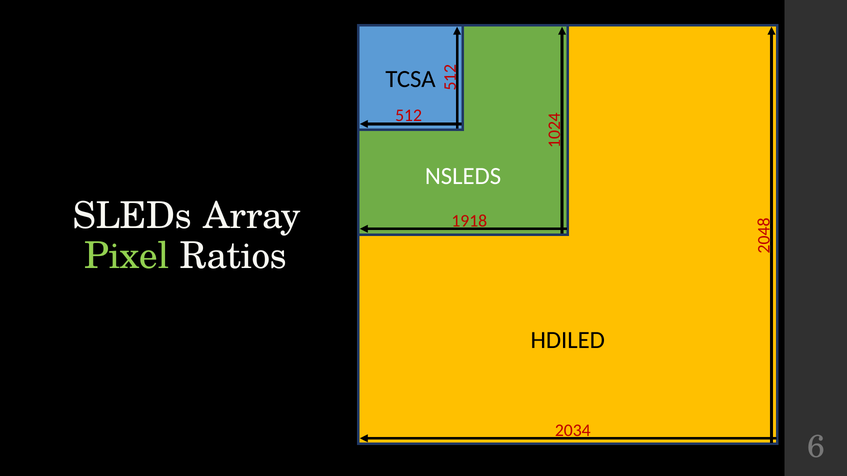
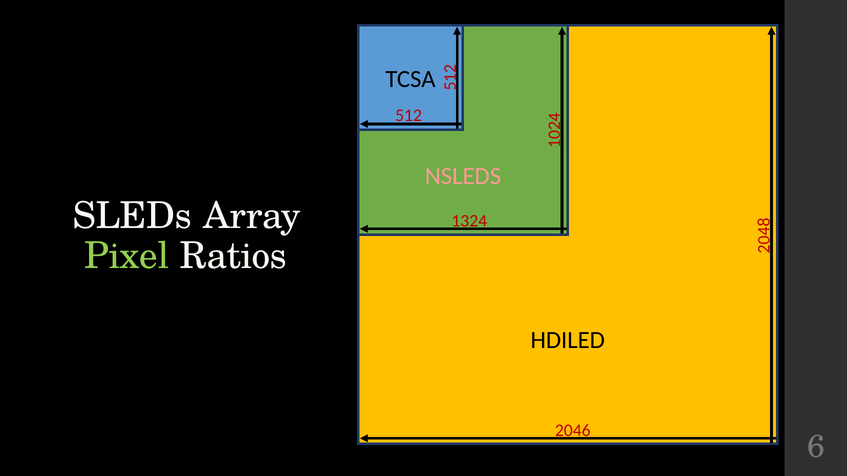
NSLEDS colour: white -> pink
1918: 1918 -> 1324
2034: 2034 -> 2046
